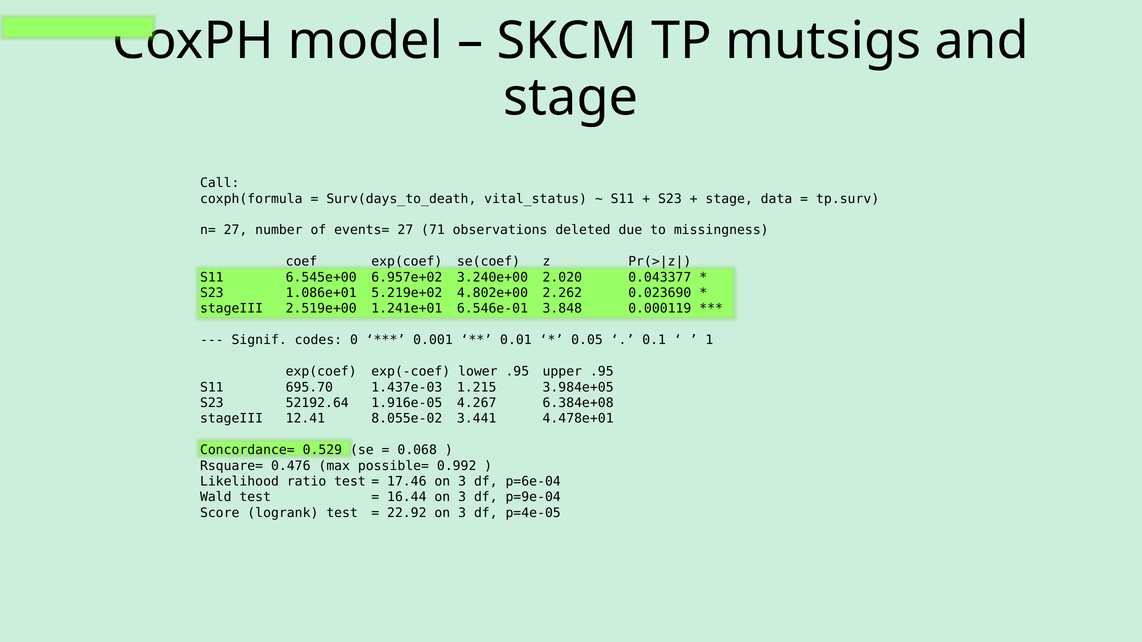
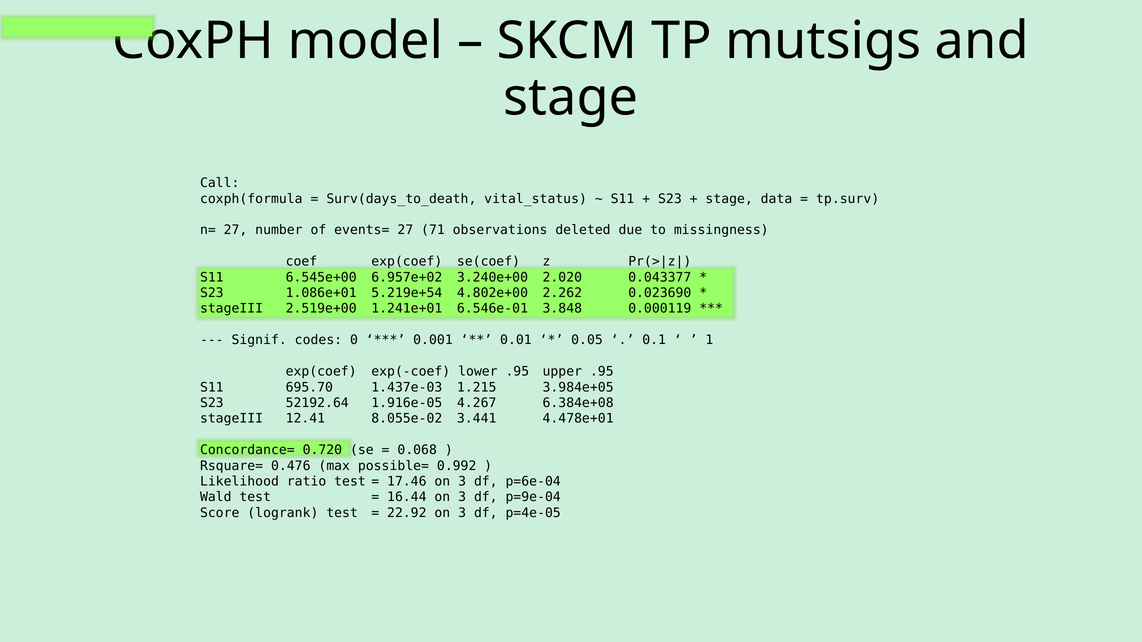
5.219e+02: 5.219e+02 -> 5.219e+54
0.529: 0.529 -> 0.720
